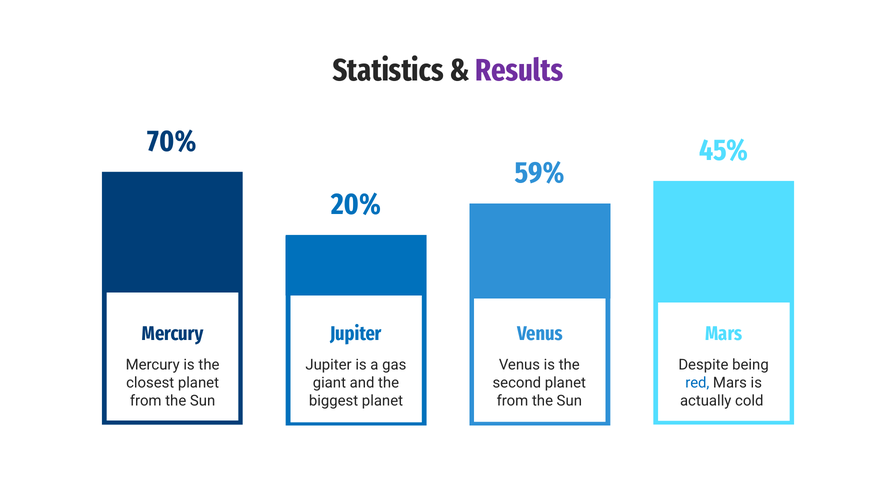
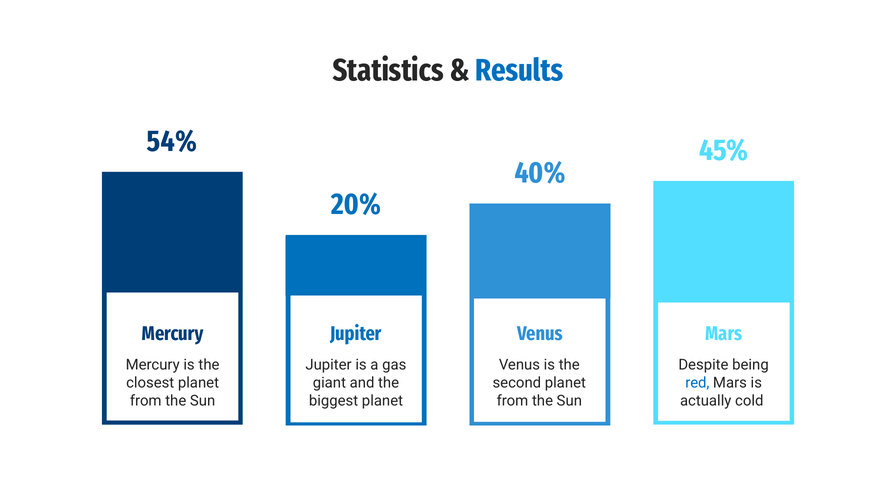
Results colour: purple -> blue
70%: 70% -> 54%
59%: 59% -> 40%
